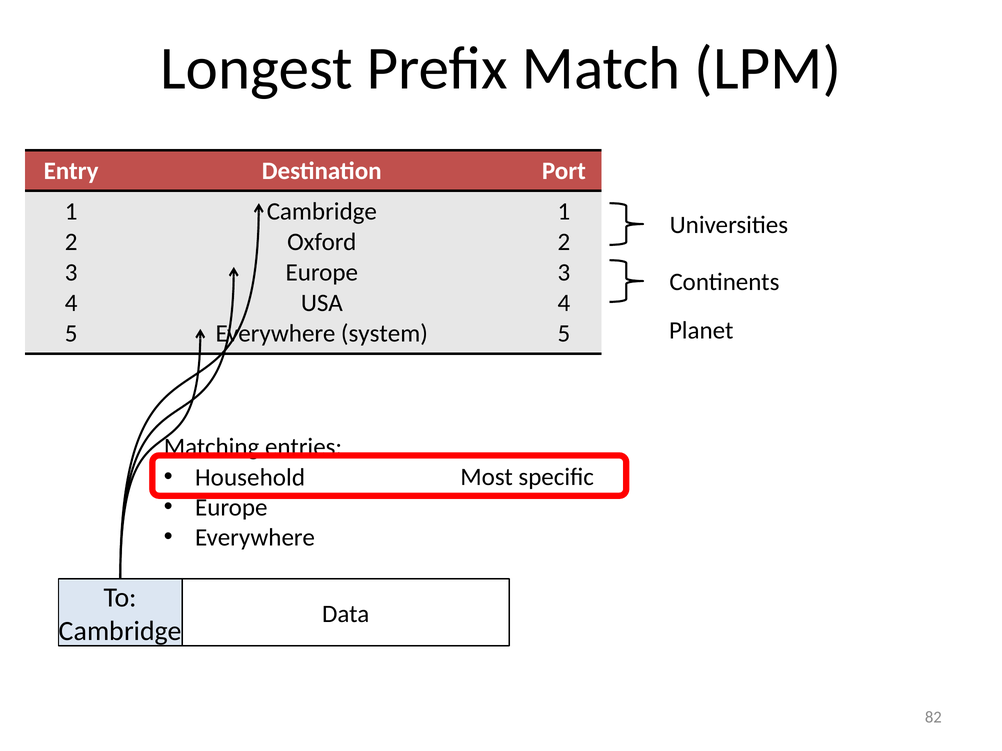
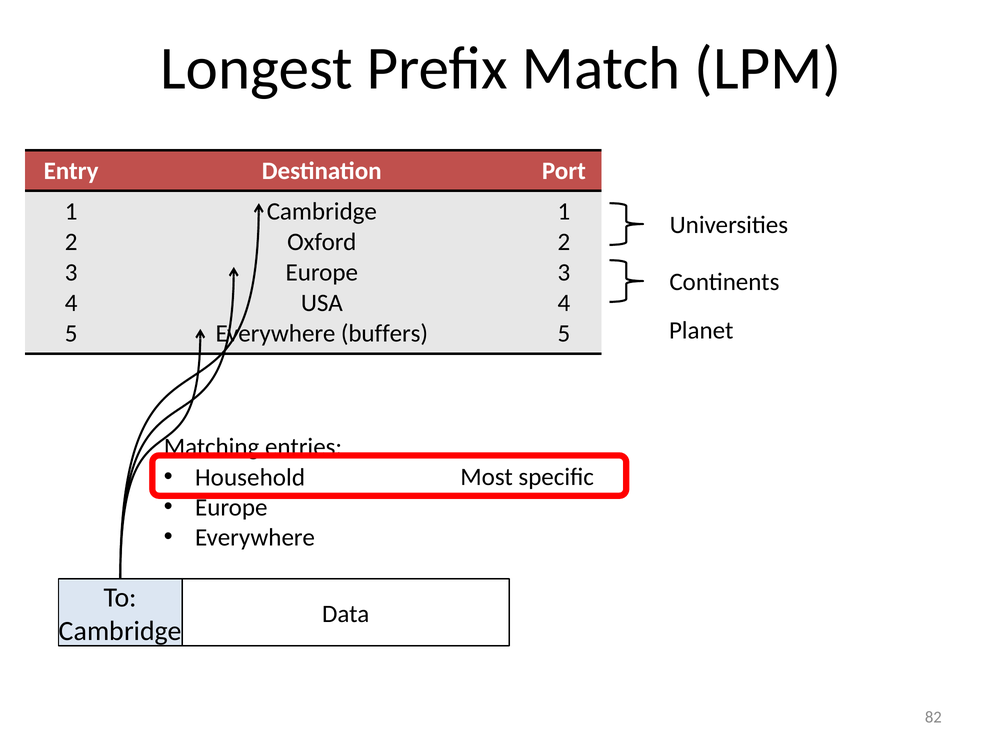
system: system -> buffers
